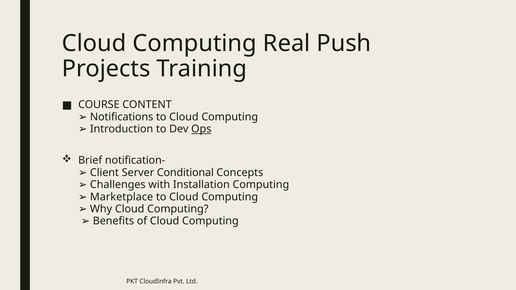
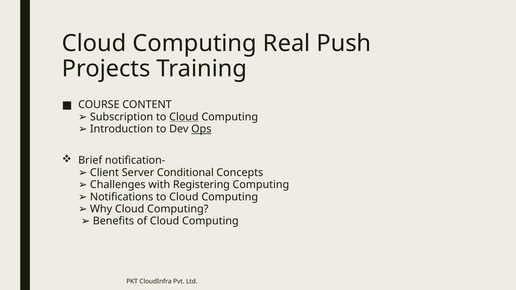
Notifications: Notifications -> Subscription
Cloud at (184, 117) underline: none -> present
Installation: Installation -> Registering
Marketplace: Marketplace -> Notifications
